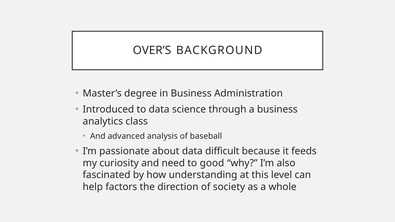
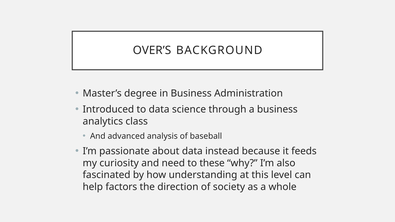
difficult: difficult -> instead
good: good -> these
